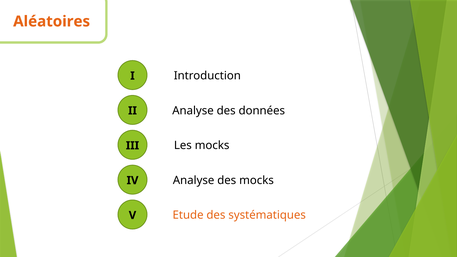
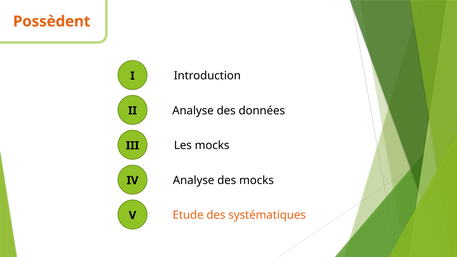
Aléatoires: Aléatoires -> Possèdent
